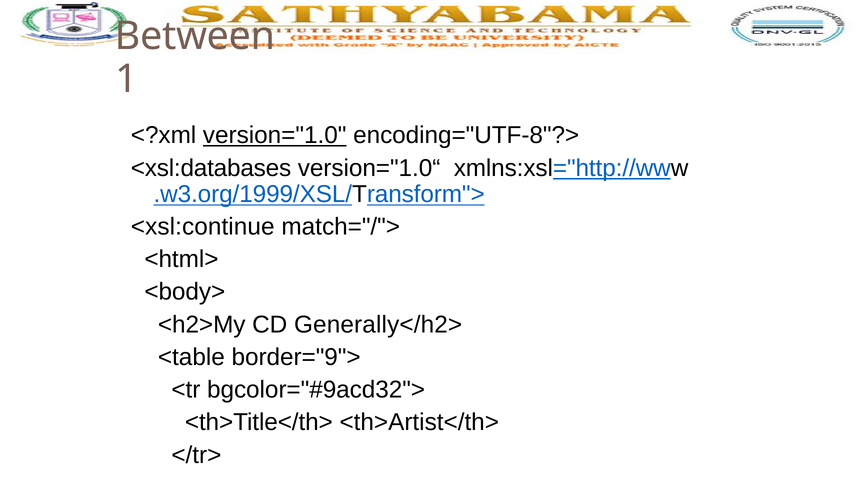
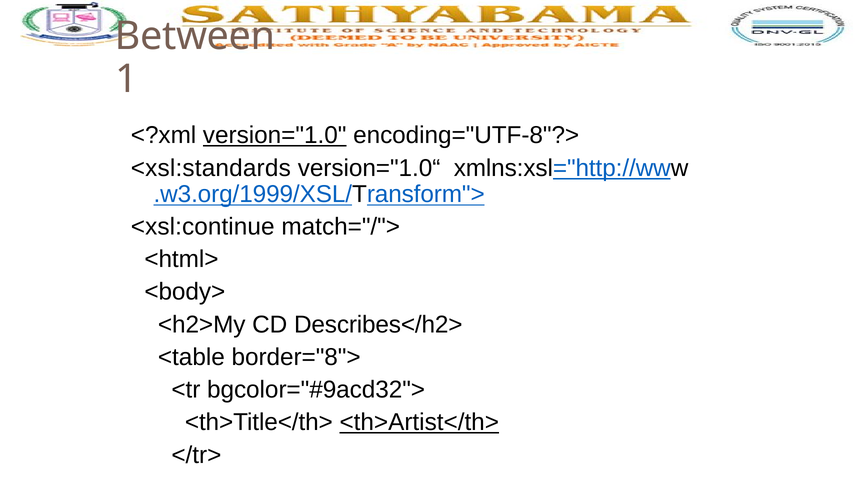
<xsl:databases: <xsl:databases -> <xsl:standards
Generally</h2>: Generally</h2> -> Describes</h2>
border="9">: border="9"> -> border="8">
<th>Artist</th> underline: none -> present
